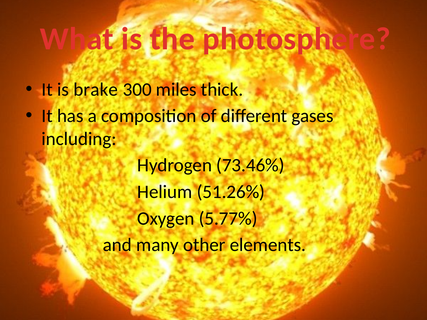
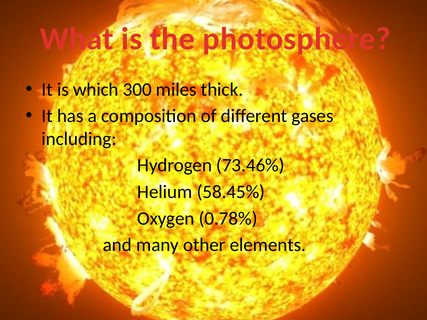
brake: brake -> which
51.26%: 51.26% -> 58.45%
5.77%: 5.77% -> 0.78%
